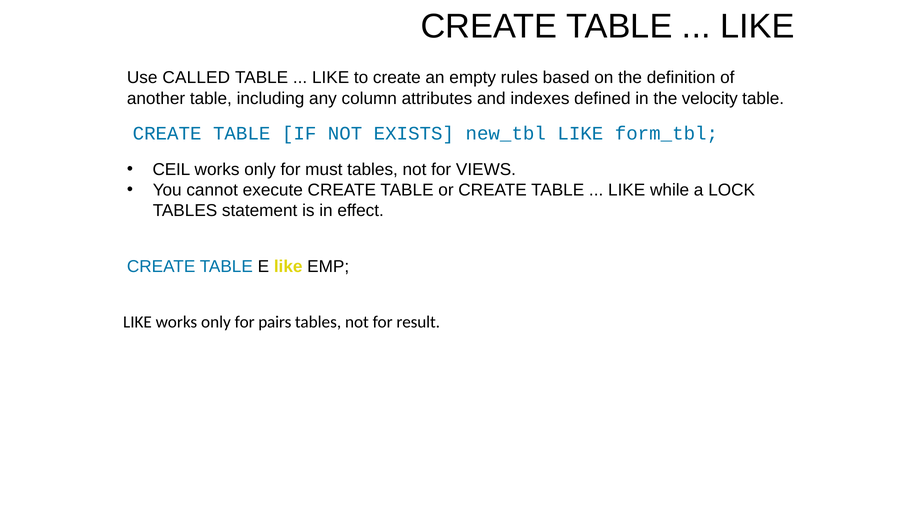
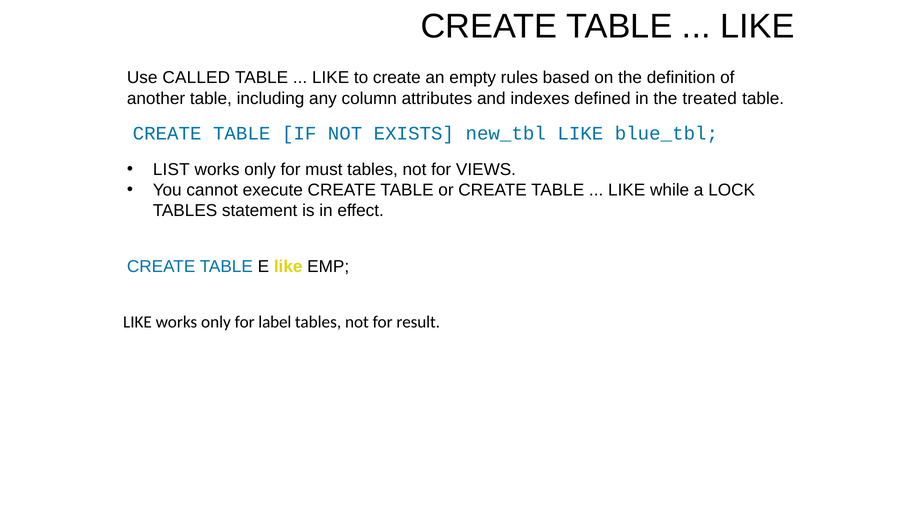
velocity: velocity -> treated
form_tbl: form_tbl -> blue_tbl
CEIL: CEIL -> LIST
pairs: pairs -> label
